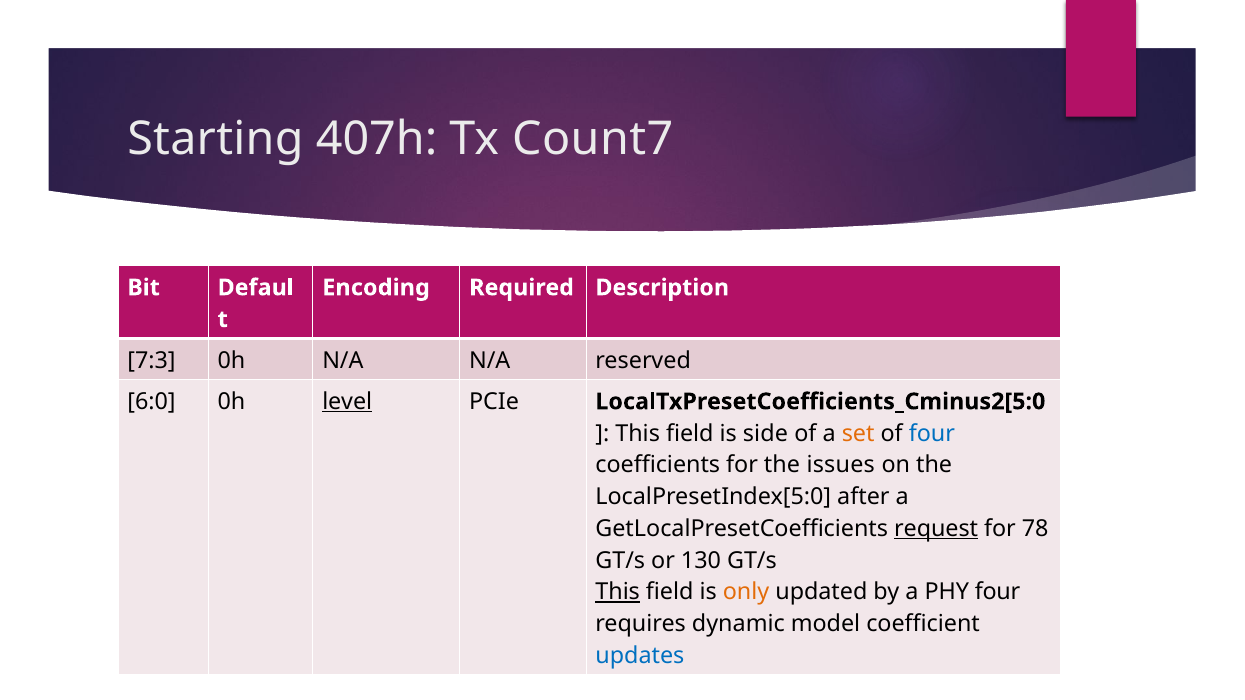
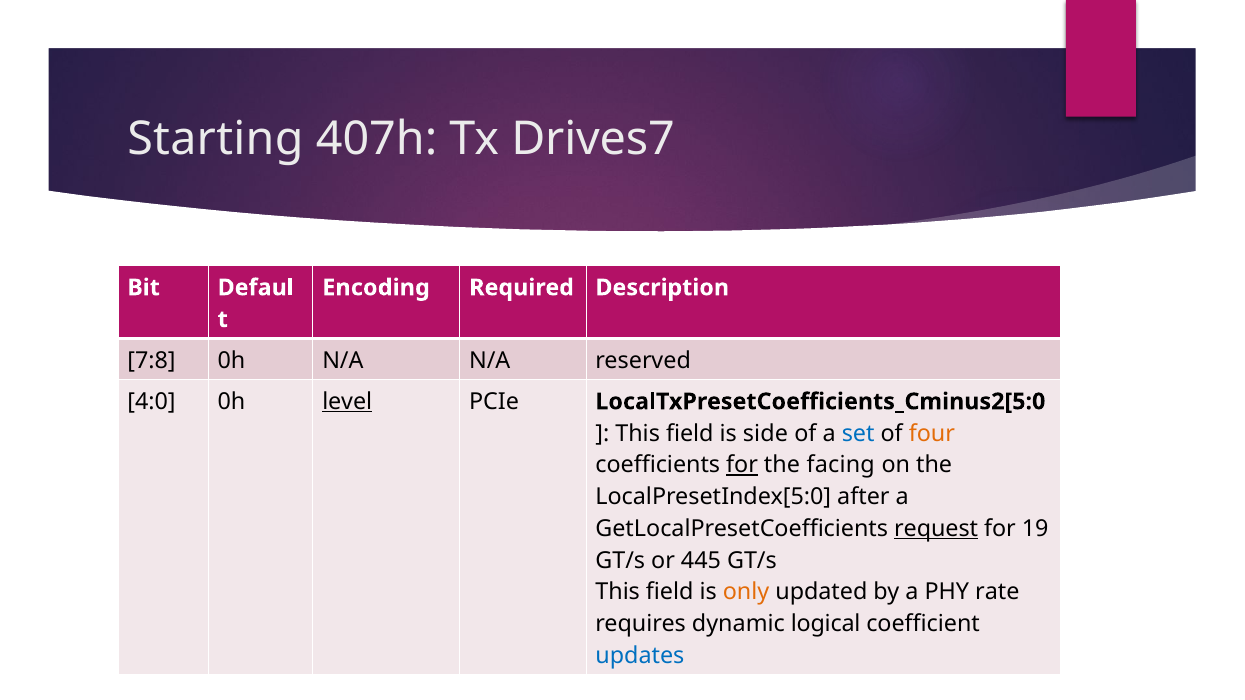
Count7: Count7 -> Drives7
7:3: 7:3 -> 7:8
6:0: 6:0 -> 4:0
set colour: orange -> blue
four at (932, 434) colour: blue -> orange
for at (742, 465) underline: none -> present
issues: issues -> facing
78: 78 -> 19
130: 130 -> 445
This at (618, 592) underline: present -> none
PHY four: four -> rate
model: model -> logical
